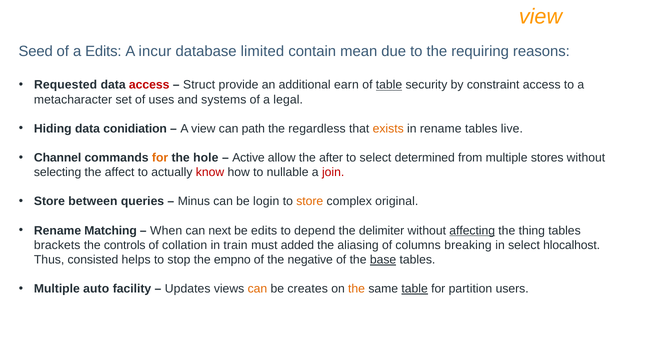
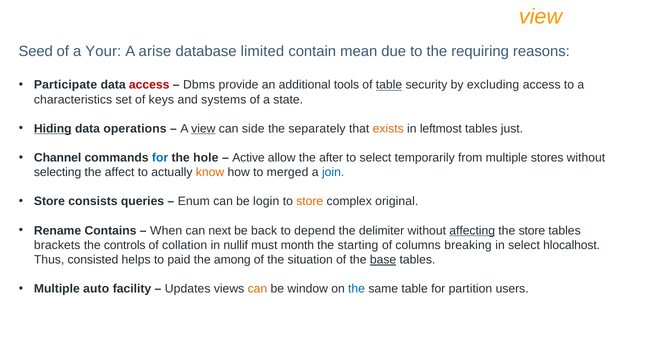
a Edits: Edits -> Your
incur: incur -> arise
Requested: Requested -> Participate
Struct: Struct -> Dbms
earn: earn -> tools
constraint: constraint -> excluding
metacharacter: metacharacter -> characteristics
uses: uses -> keys
legal: legal -> state
Hiding underline: none -> present
conidiation: conidiation -> operations
view at (203, 129) underline: none -> present
path: path -> side
regardless: regardless -> separately
in rename: rename -> leftmost
live: live -> just
for at (160, 158) colour: orange -> blue
determined: determined -> temporarily
know colour: red -> orange
nullable: nullable -> merged
join colour: red -> blue
between: between -> consists
Minus: Minus -> Enum
Matching: Matching -> Contains
be edits: edits -> back
the thing: thing -> store
train: train -> nullif
added: added -> month
aliasing: aliasing -> starting
stop: stop -> paid
empno: empno -> among
negative: negative -> situation
creates: creates -> window
the at (357, 289) colour: orange -> blue
table at (415, 289) underline: present -> none
